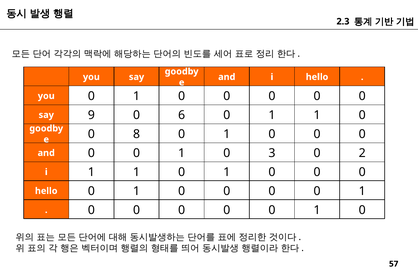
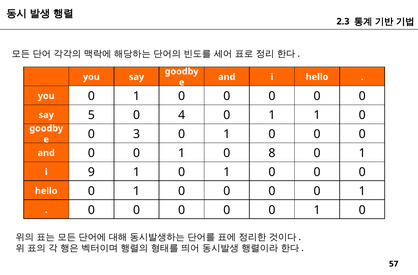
9: 9 -> 5
6: 6 -> 4
8: 8 -> 3
3: 3 -> 8
2 at (362, 153): 2 -> 1
i 1: 1 -> 9
